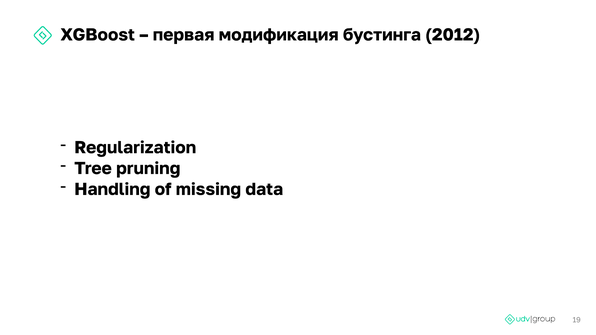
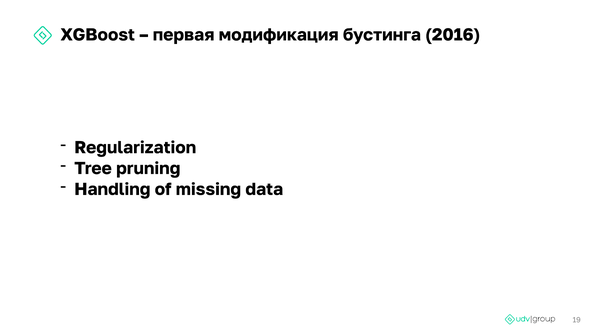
2012: 2012 -> 2016
